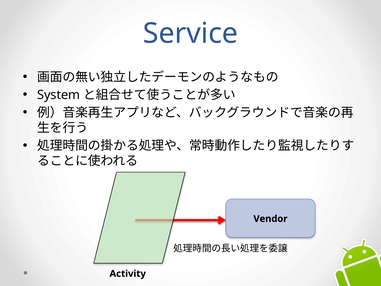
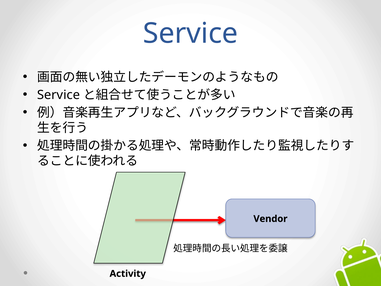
System at (59, 95): System -> Service
